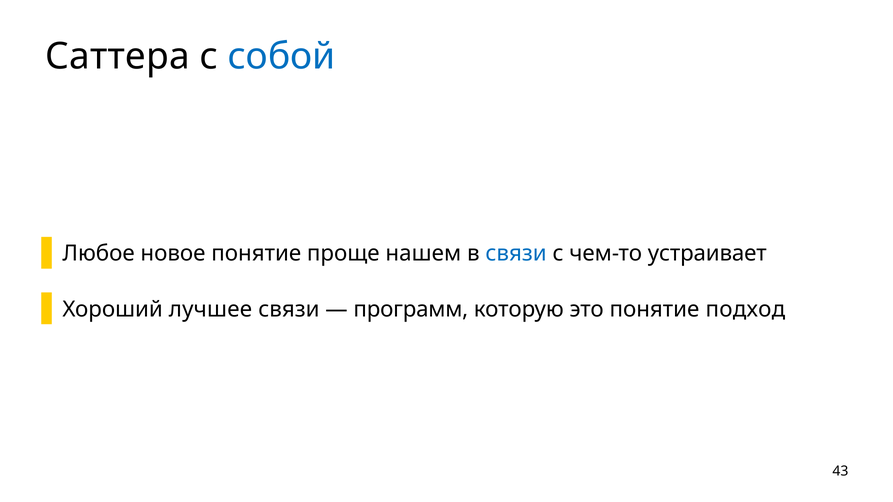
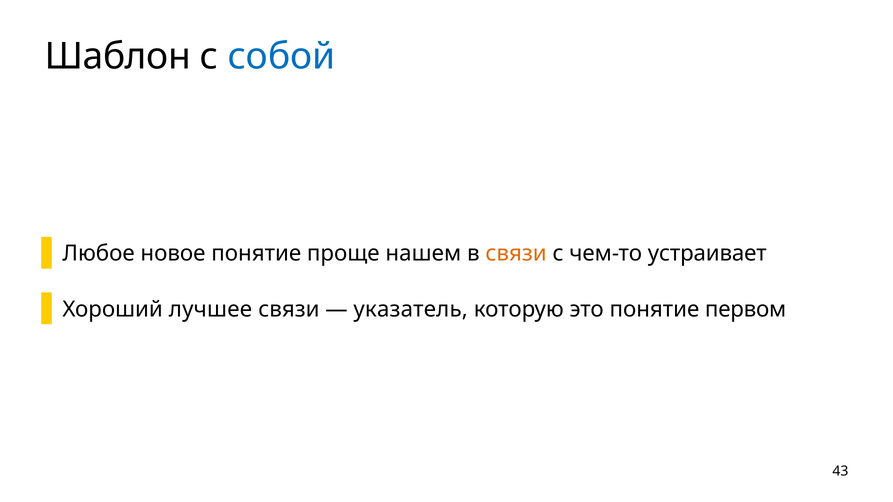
Саттера: Саттера -> Шаблон
связи at (516, 254) colour: blue -> orange
программ: программ -> указатель
подход: подход -> первом
